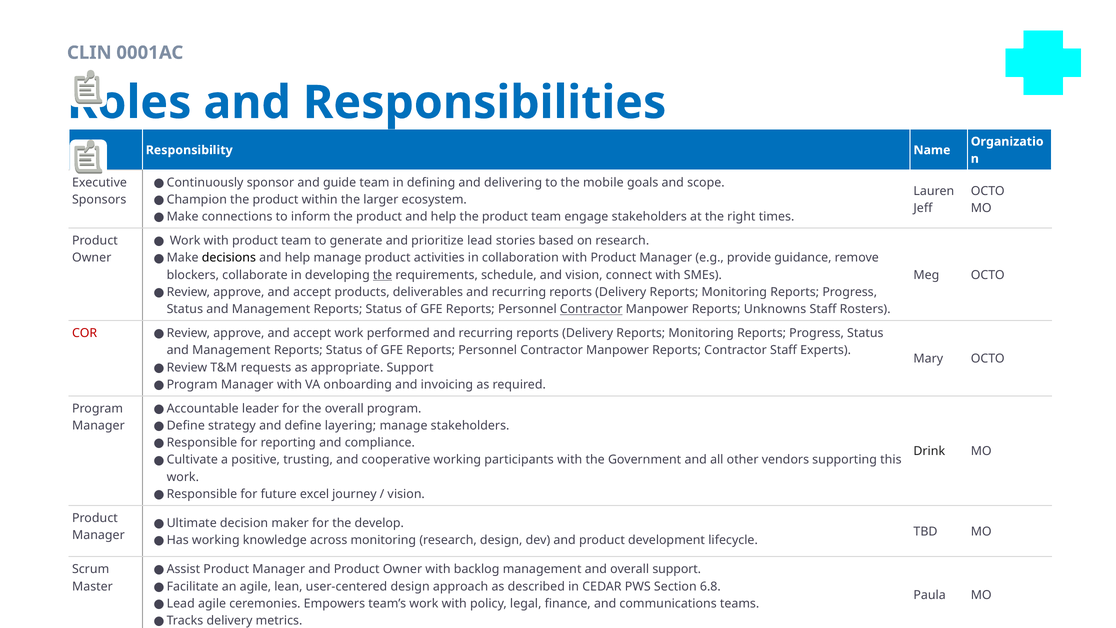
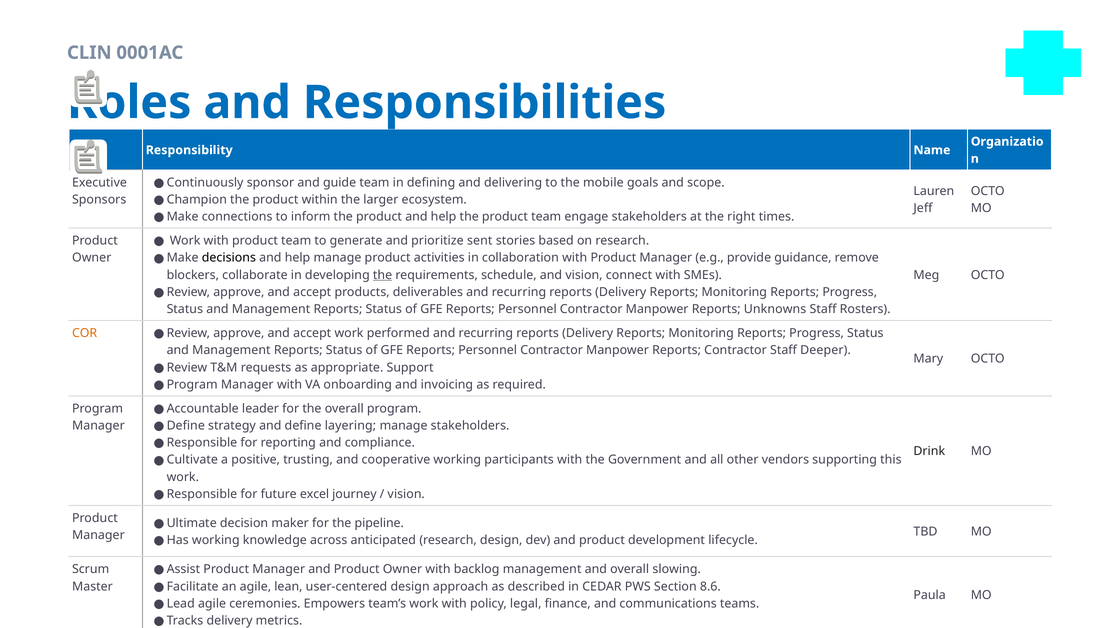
lead: lead -> sent
Contractor at (591, 309) underline: present -> none
COR colour: red -> orange
Experts: Experts -> Deeper
develop: develop -> pipeline
across monitoring: monitoring -> anticipated
overall support: support -> slowing
6.8: 6.8 -> 8.6
